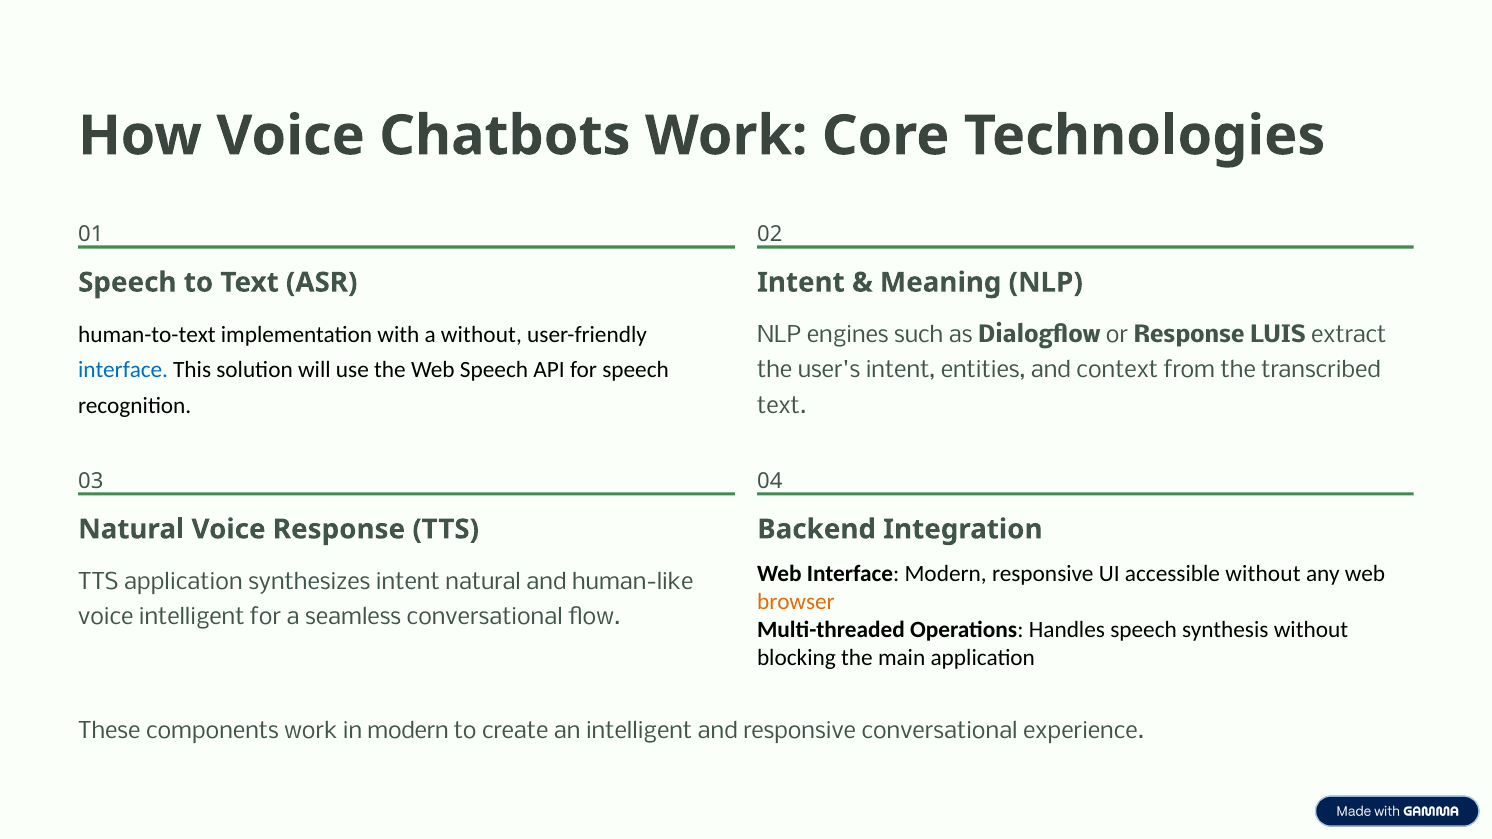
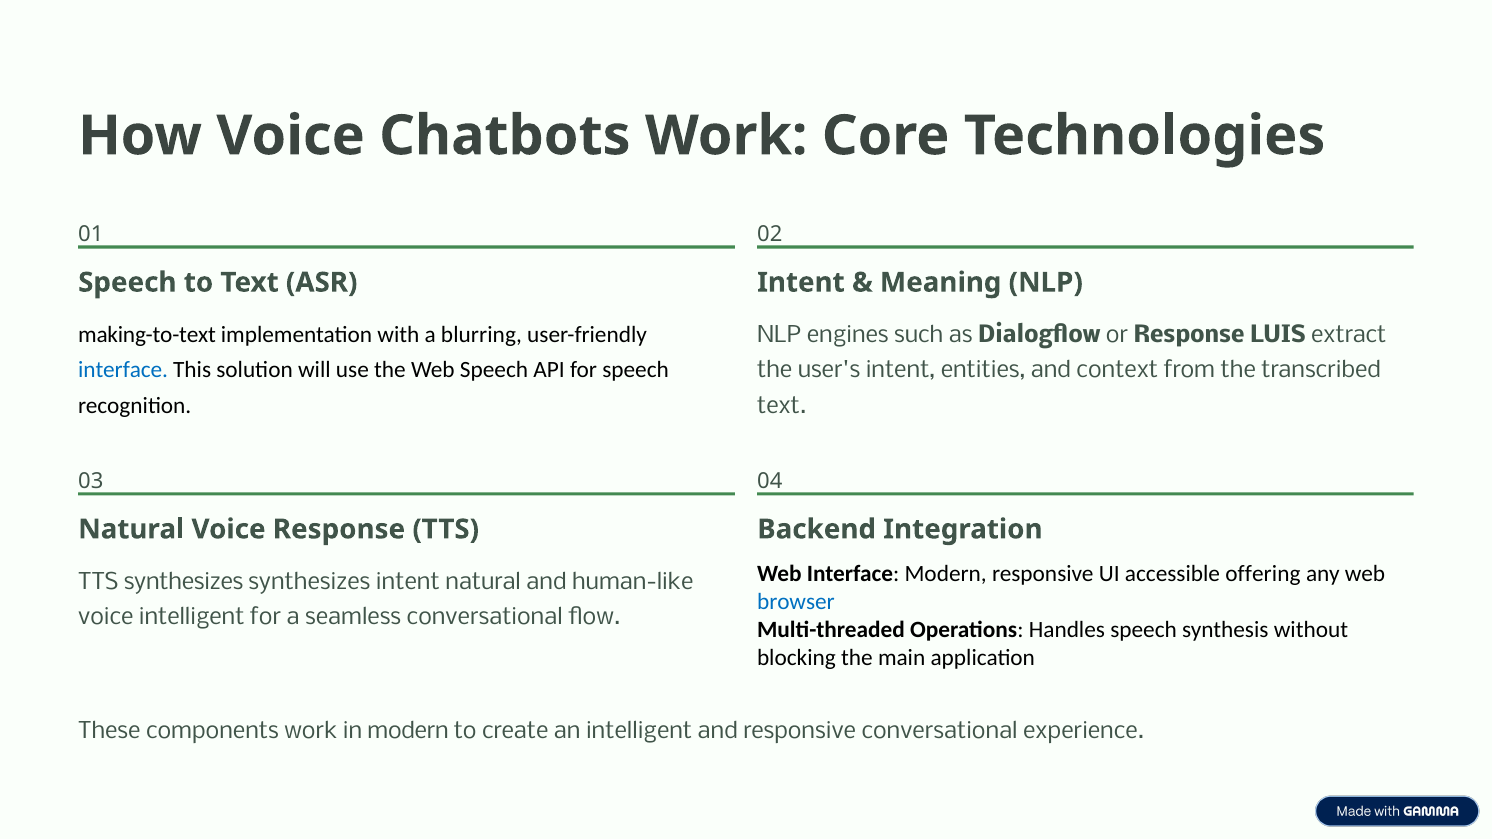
human-to-text: human-to-text -> making-to-text
a without: without -> blurring
accessible without: without -> offering
TTS application: application -> synthesizes
browser colour: orange -> blue
